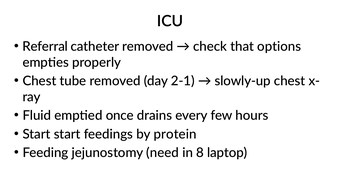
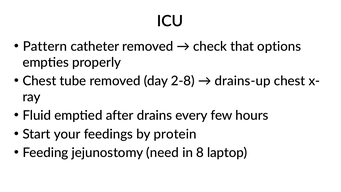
Referral: Referral -> Pattern
2-1: 2-1 -> 2-8
slowly-up: slowly-up -> drains-up
once: once -> after
Start start: start -> your
